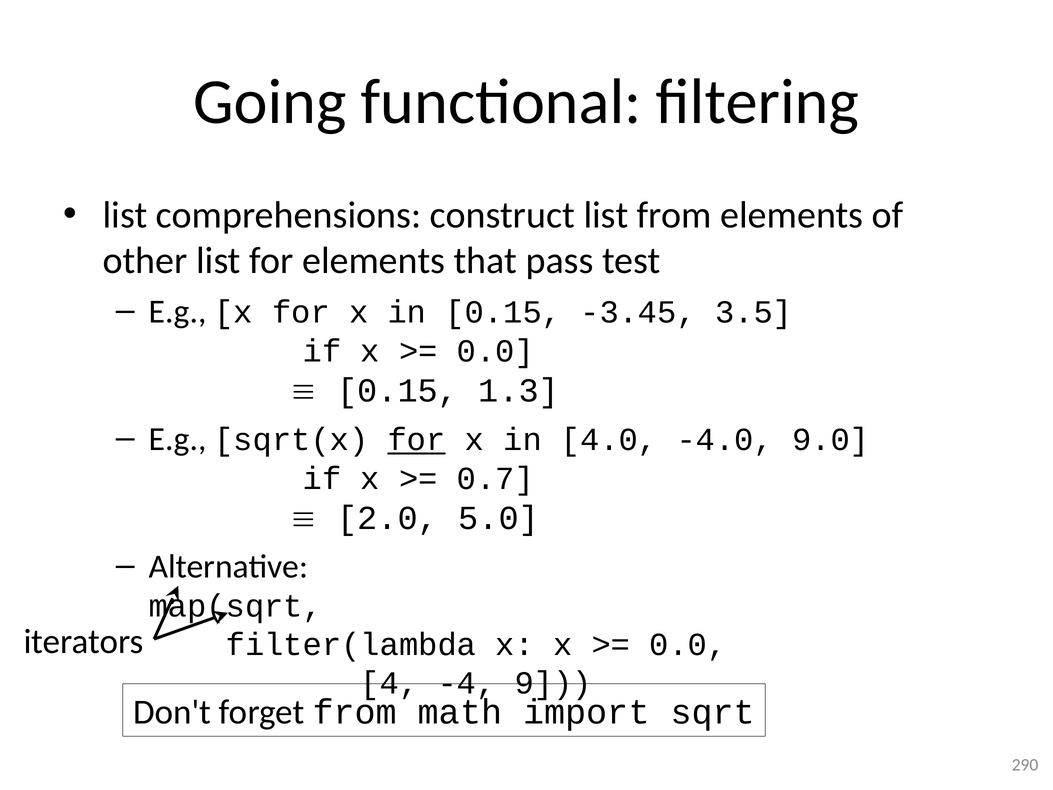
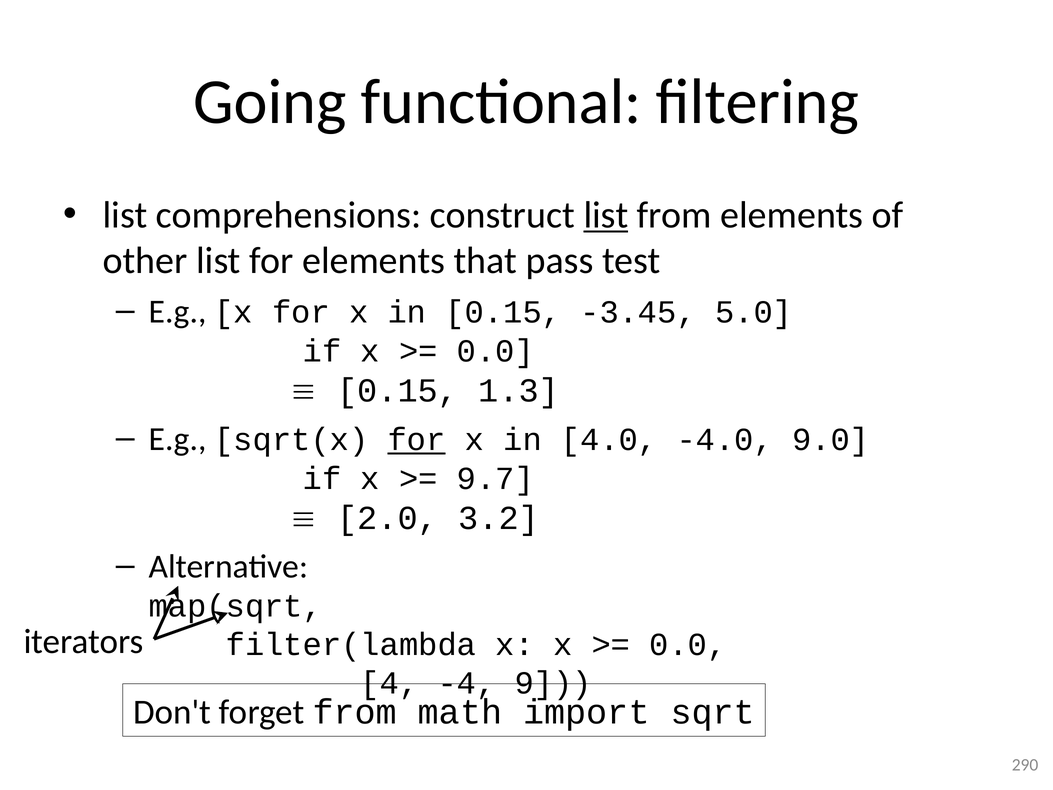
list at (606, 215) underline: none -> present
3.5: 3.5 -> 5.0
0.7: 0.7 -> 9.7
5.0: 5.0 -> 3.2
